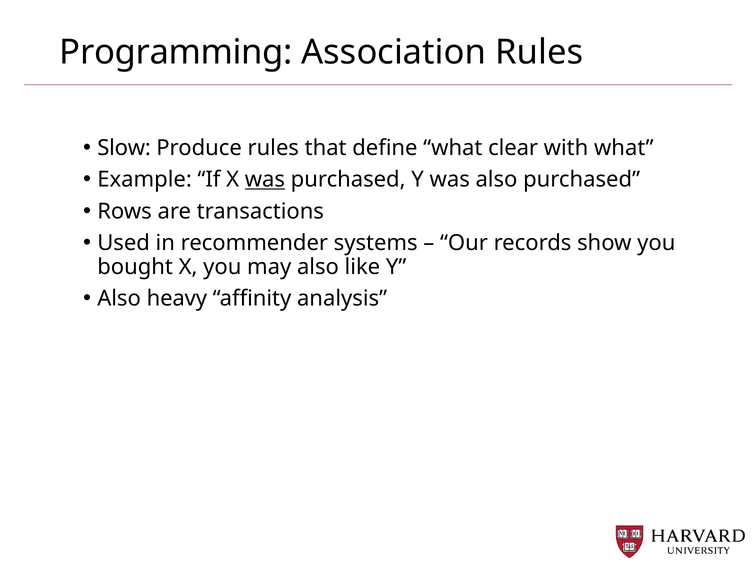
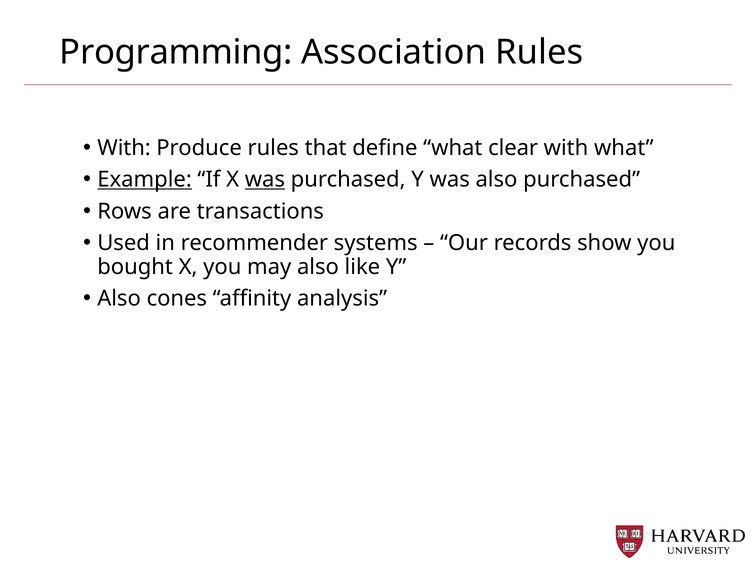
Slow at (124, 148): Slow -> With
Example underline: none -> present
heavy: heavy -> cones
